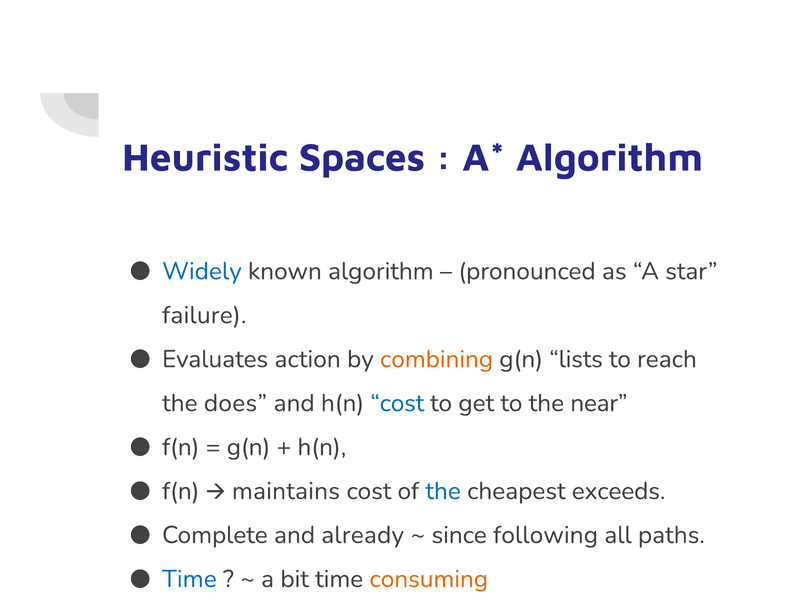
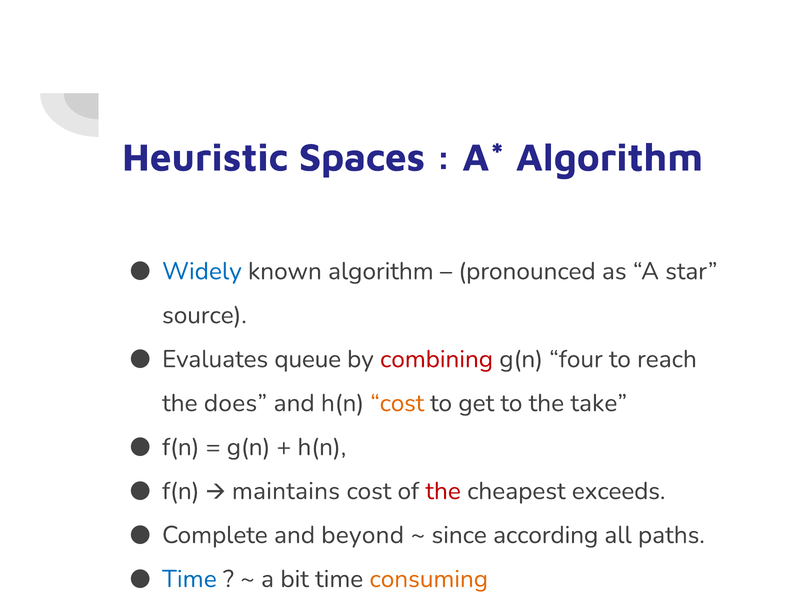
failure: failure -> source
action: action -> queue
combining colour: orange -> red
lists: lists -> four
cost at (397, 403) colour: blue -> orange
near: near -> take
the at (443, 491) colour: blue -> red
already: already -> beyond
following: following -> according
